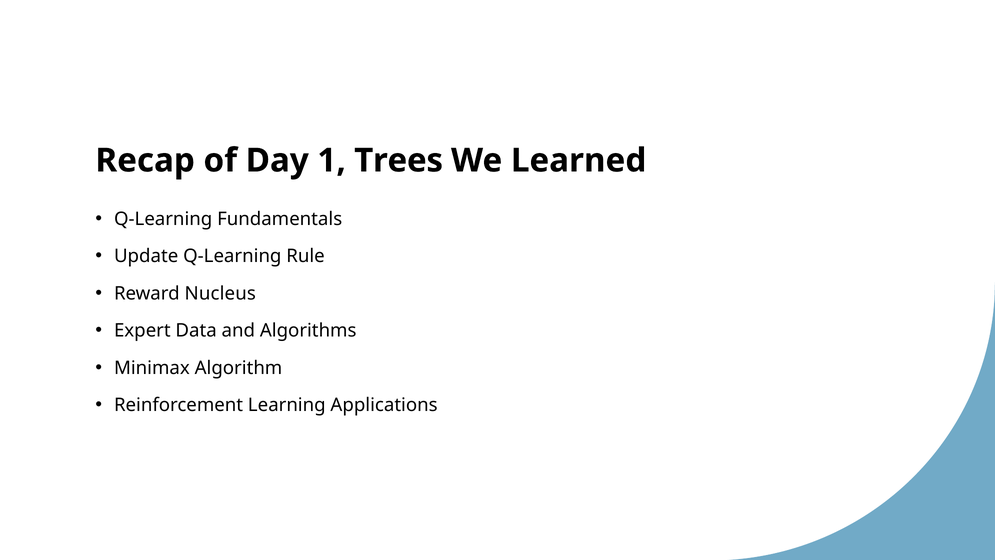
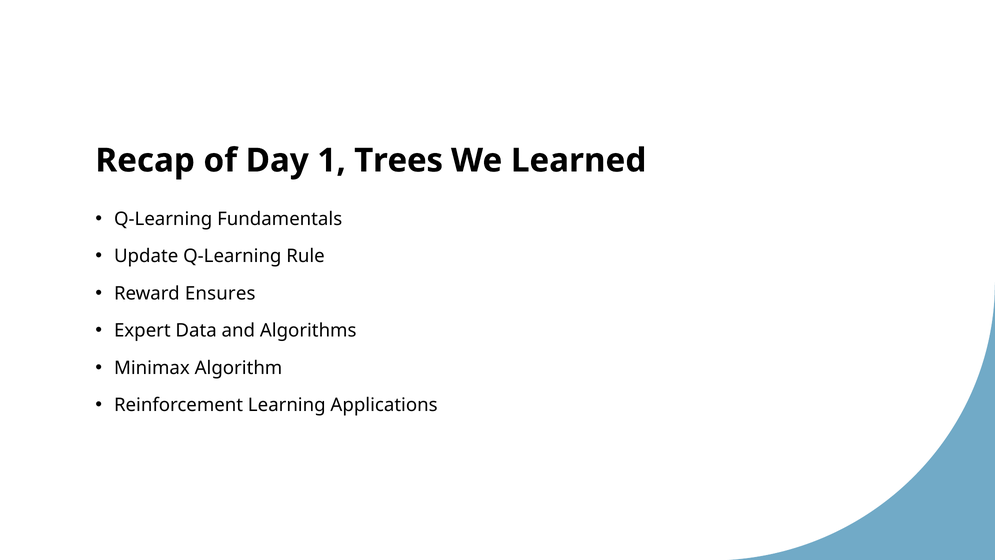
Nucleus: Nucleus -> Ensures
